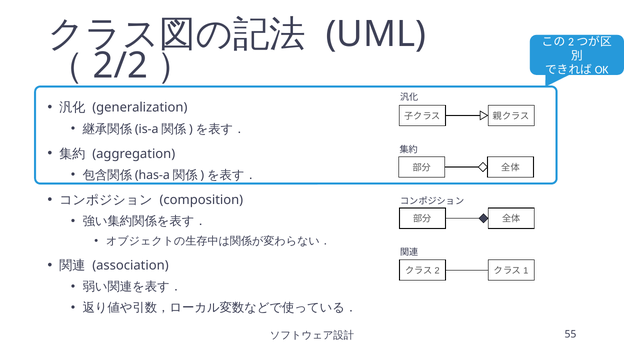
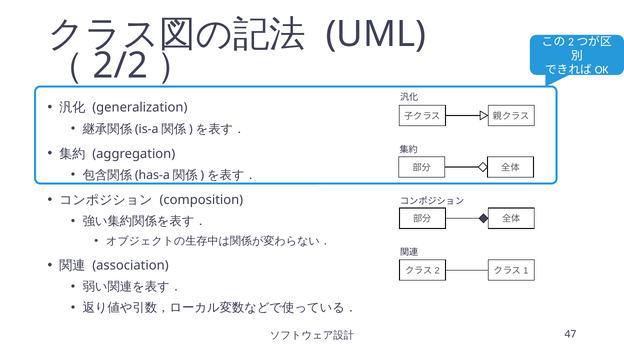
55: 55 -> 47
